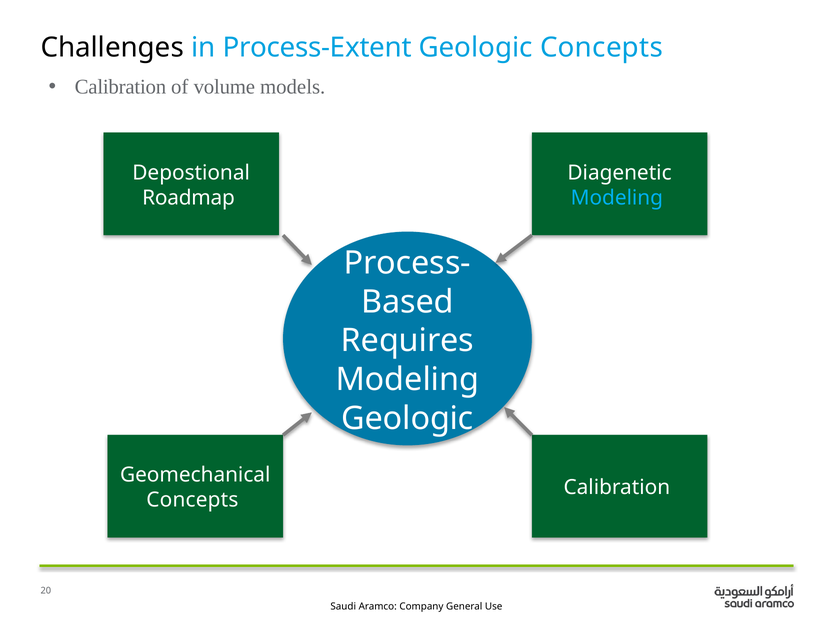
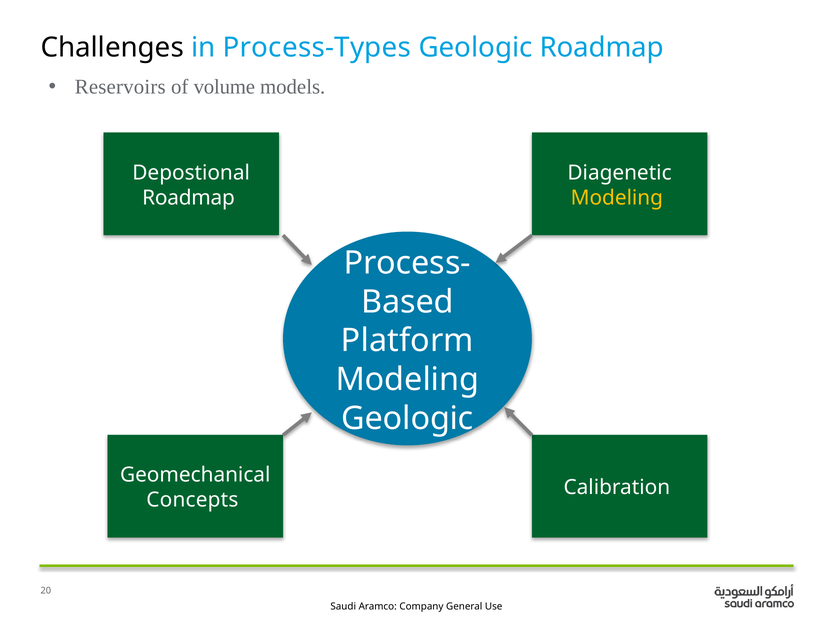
Process-Extent: Process-Extent -> Process-Types
Geologic Concepts: Concepts -> Roadmap
Calibration at (120, 87): Calibration -> Reservoirs
Modeling at (617, 198) colour: light blue -> yellow
Requires: Requires -> Platform
